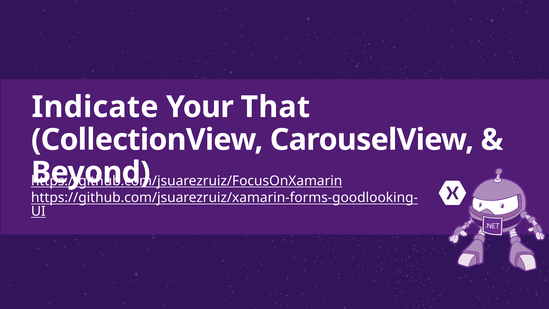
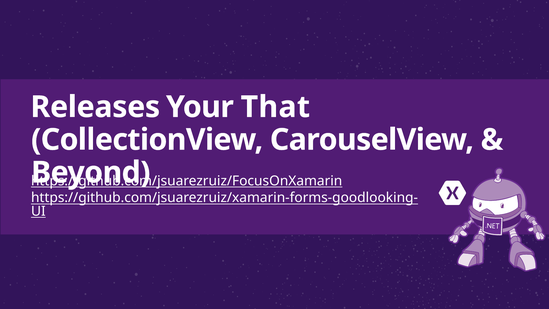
Indicate: Indicate -> Releases
